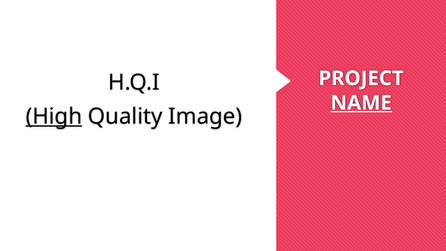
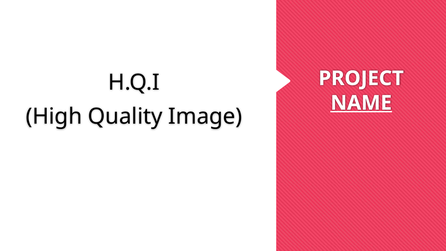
High underline: present -> none
